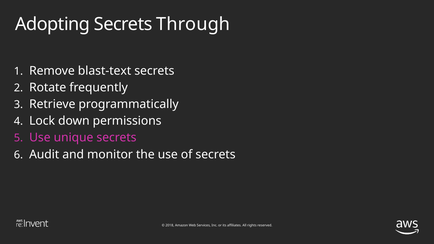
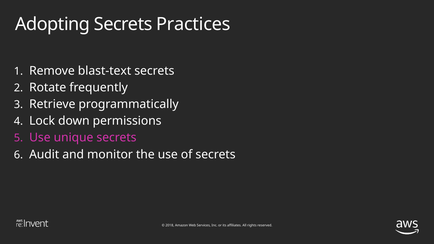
Through: Through -> Practices
